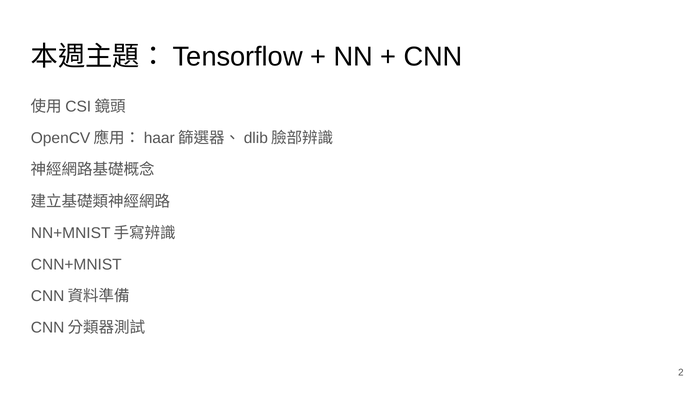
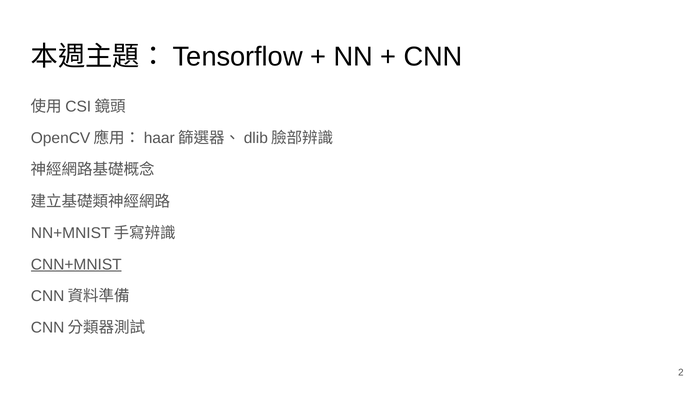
CNN+MNIST underline: none -> present
